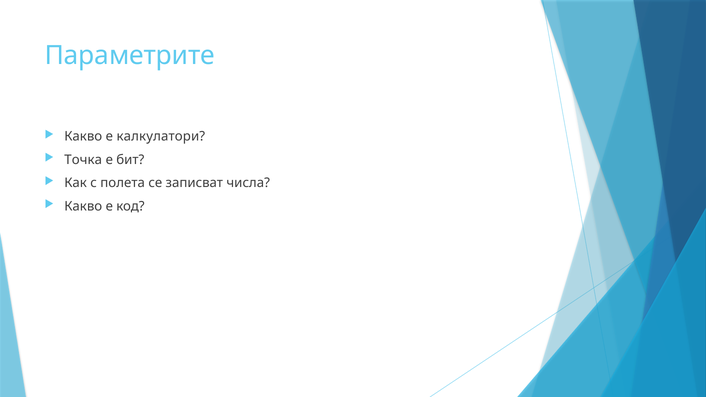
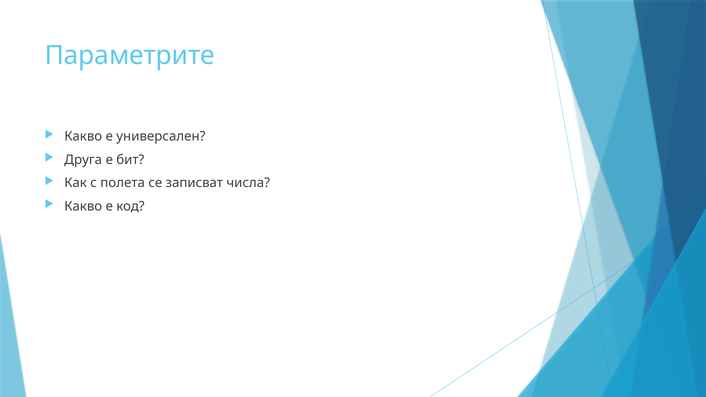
калкулатори: калкулатори -> универсален
Точка: Точка -> Друга
